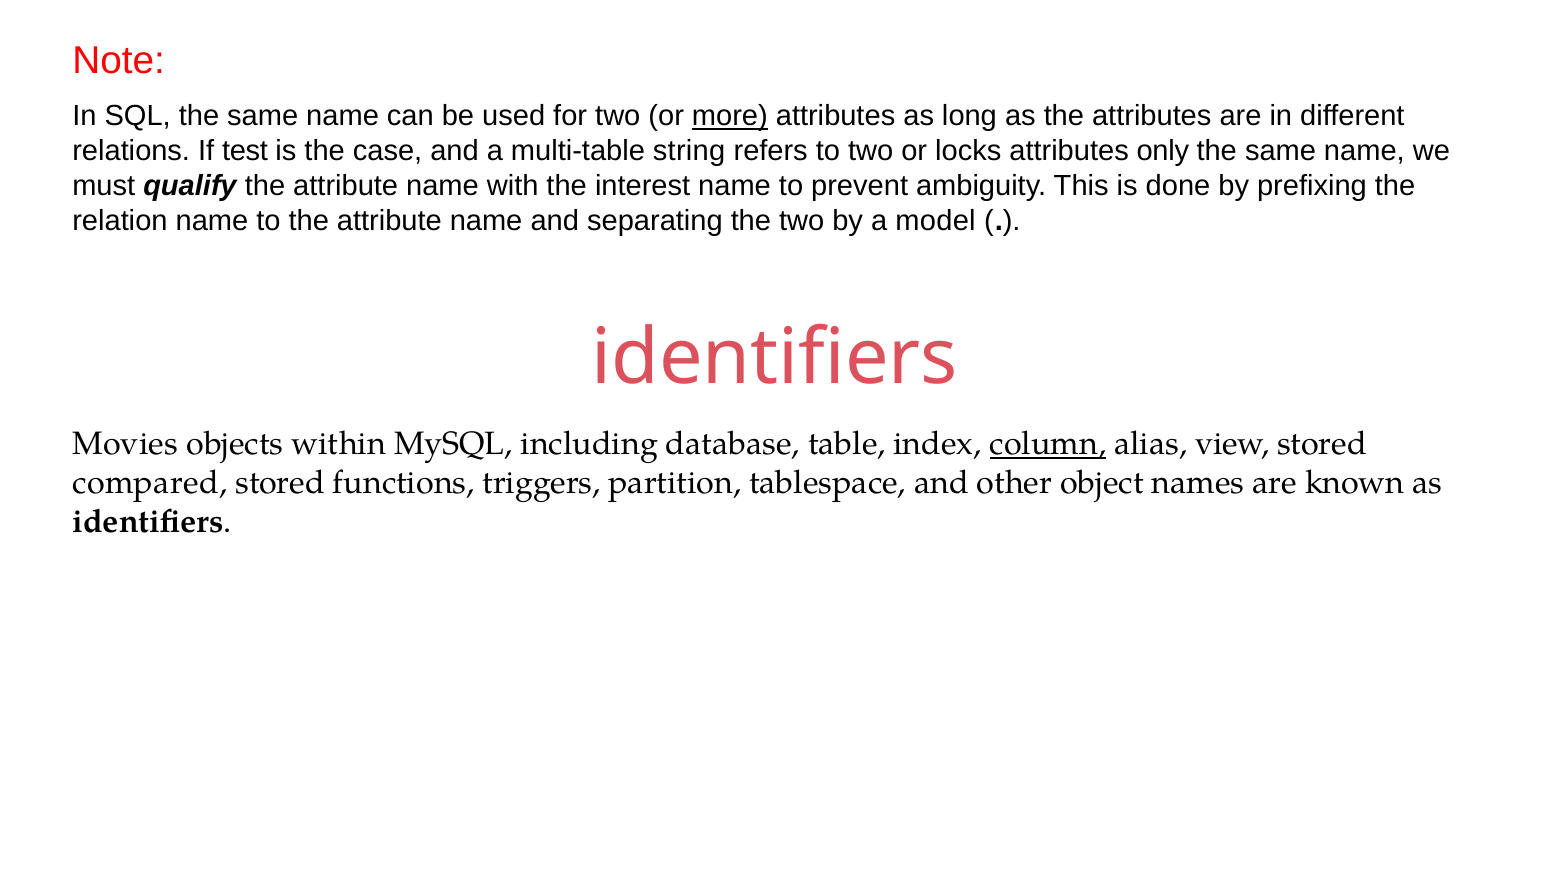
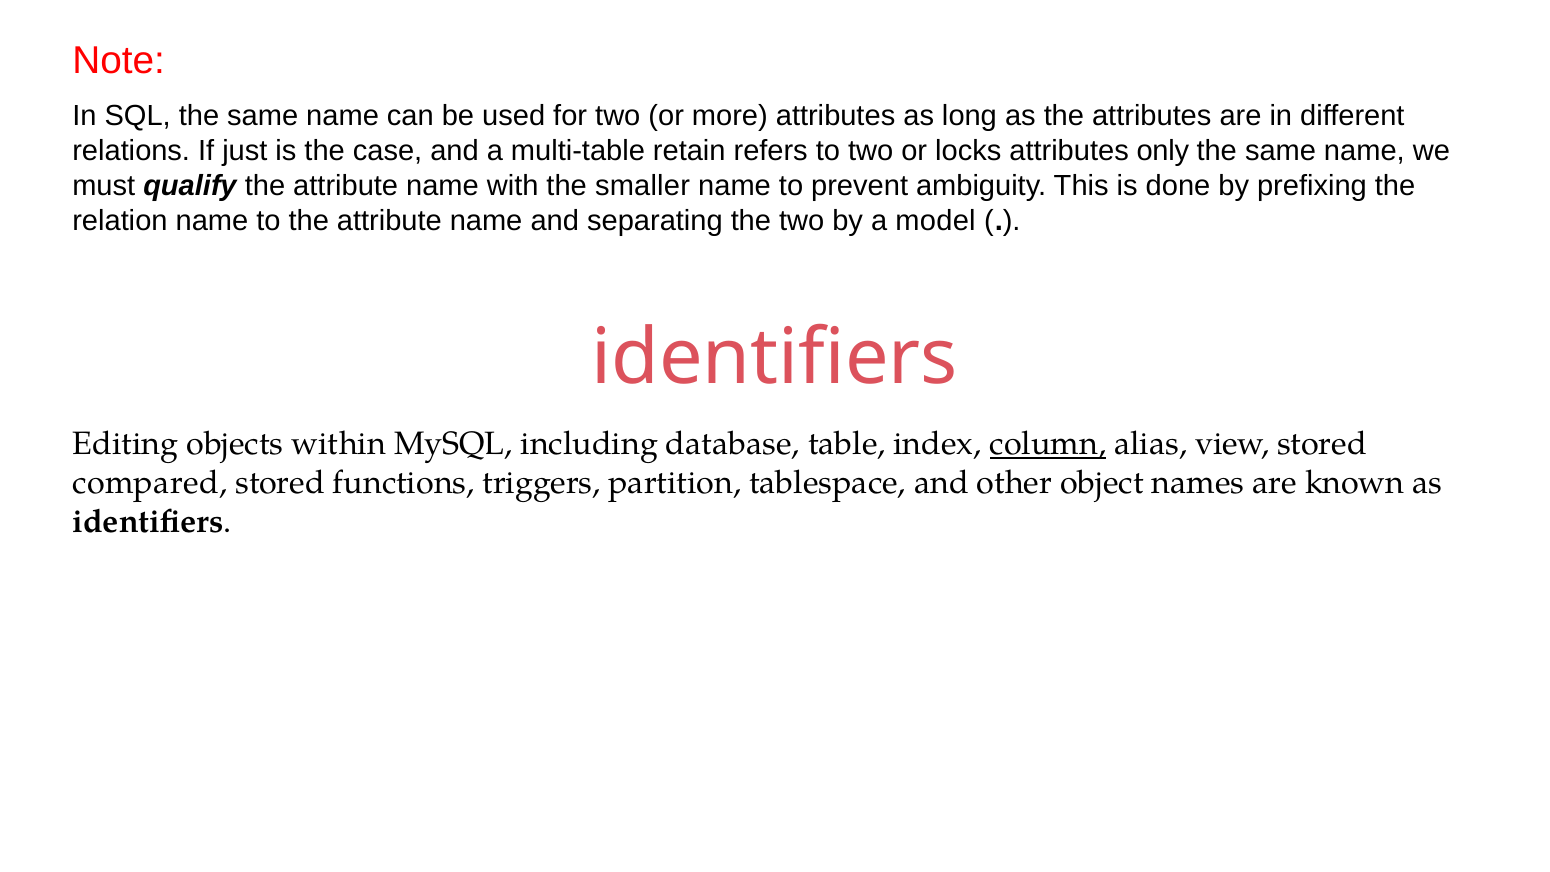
more underline: present -> none
test: test -> just
string: string -> retain
interest: interest -> smaller
Movies: Movies -> Editing
